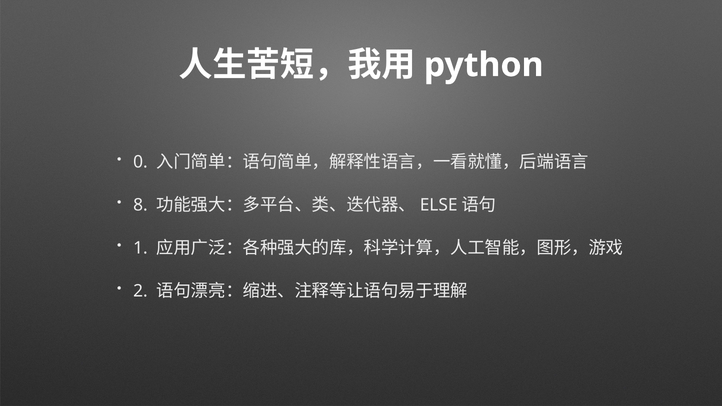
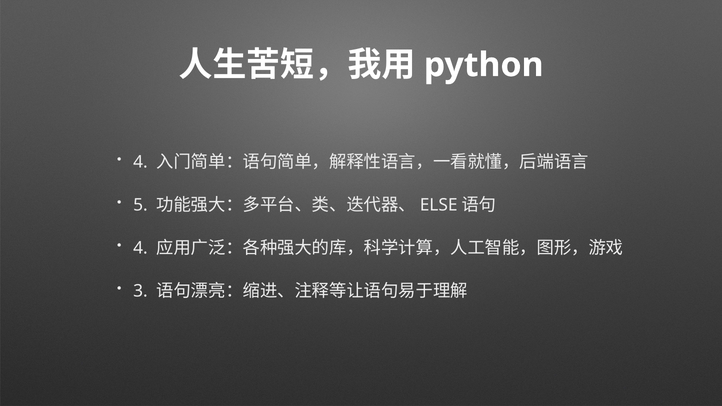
0 at (140, 162): 0 -> 4
8: 8 -> 5
1 at (140, 248): 1 -> 4
2: 2 -> 3
